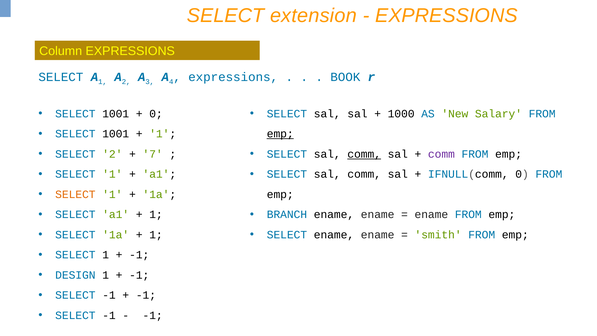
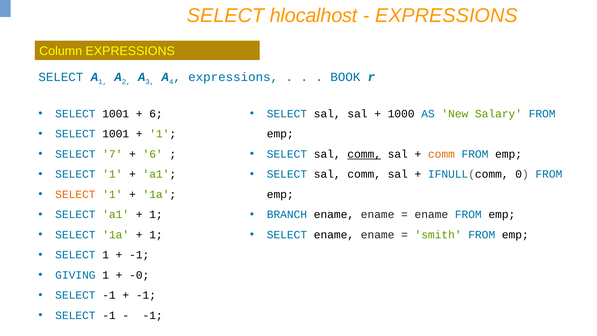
extension: extension -> hlocalhost
0 at (156, 114): 0 -> 6
emp at (280, 134) underline: present -> none
SELECT 2: 2 -> 7
7 at (153, 154): 7 -> 6
comm at (441, 154) colour: purple -> orange
DESIGN: DESIGN -> GIVING
-1 at (139, 275): -1 -> -0
